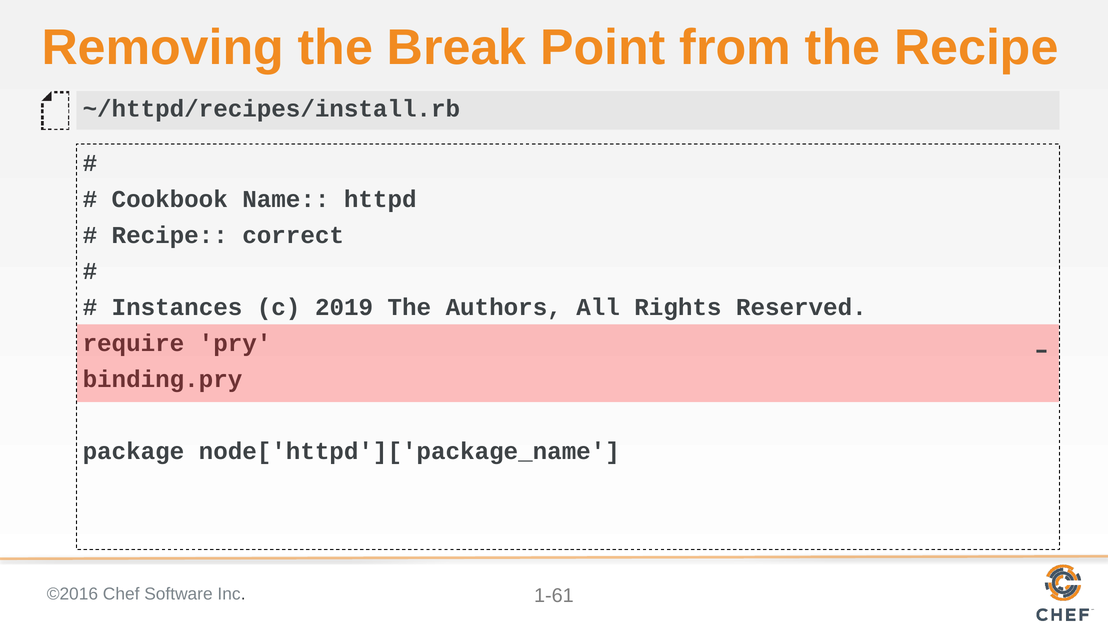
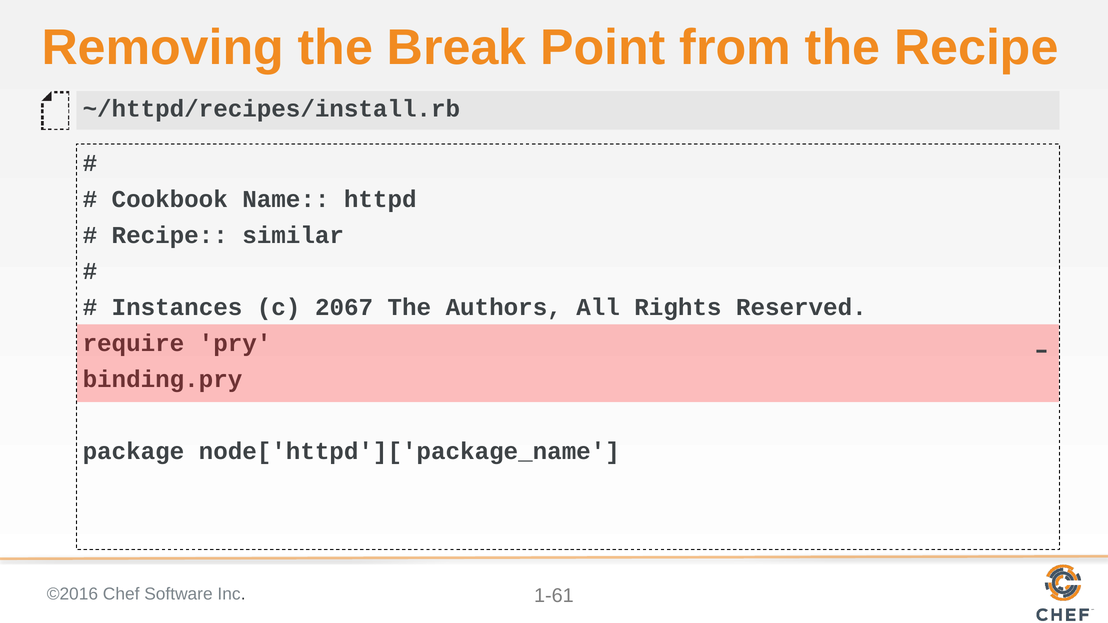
correct: correct -> similar
2019: 2019 -> 2067
